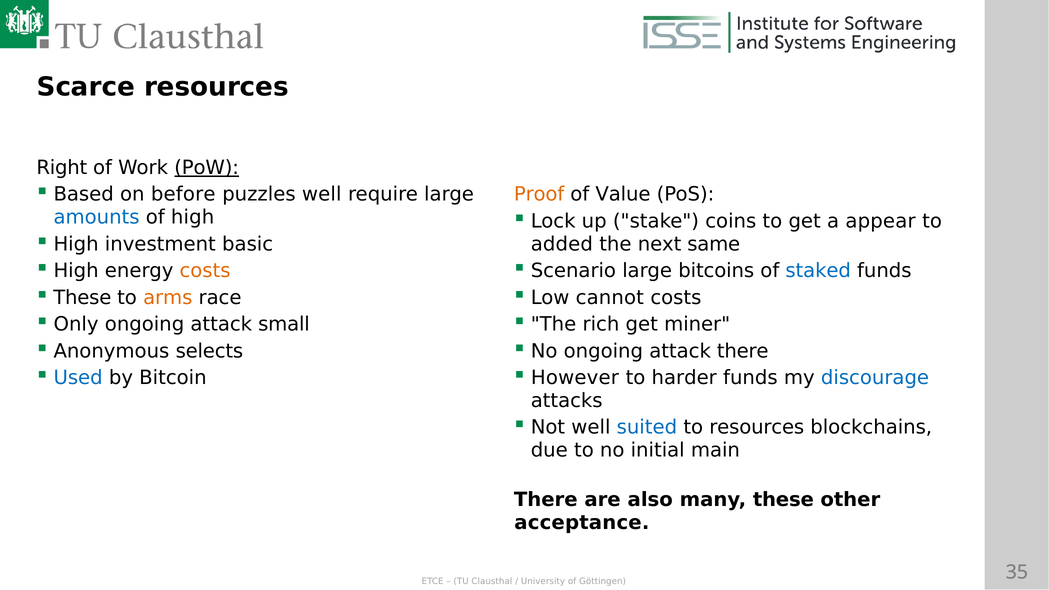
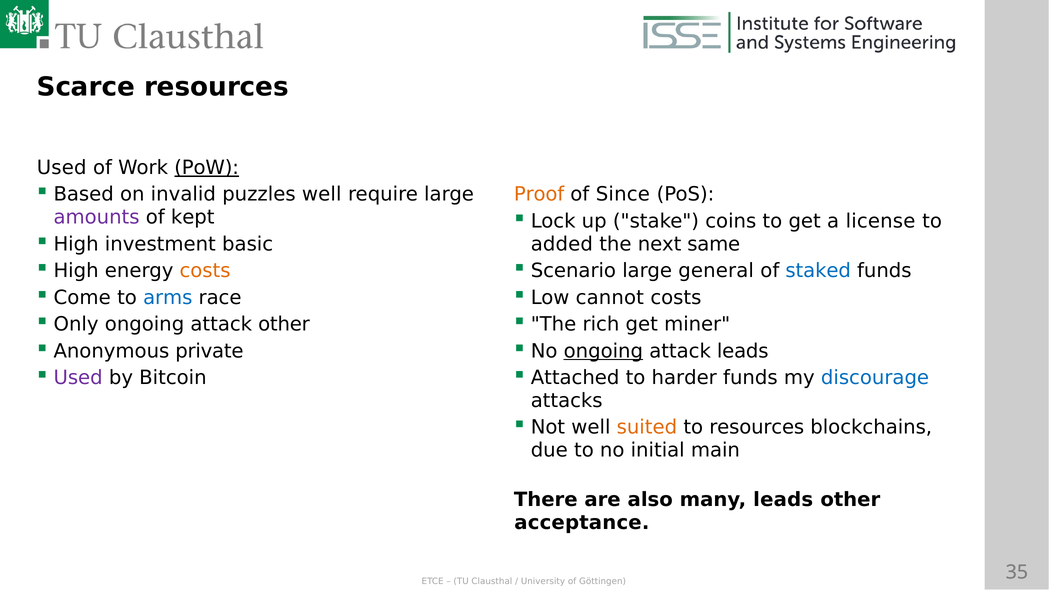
Right at (62, 168): Right -> Used
before: before -> invalid
Value: Value -> Since
amounts colour: blue -> purple
of high: high -> kept
appear: appear -> license
bitcoins: bitcoins -> general
These at (82, 298): These -> Come
arms colour: orange -> blue
attack small: small -> other
selects: selects -> private
ongoing at (603, 351) underline: none -> present
attack there: there -> leads
Used at (78, 378) colour: blue -> purple
However: However -> Attached
suited colour: blue -> orange
many these: these -> leads
